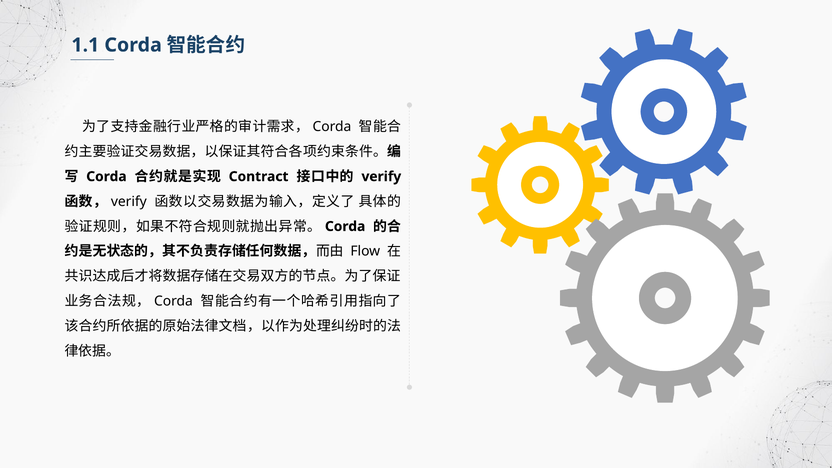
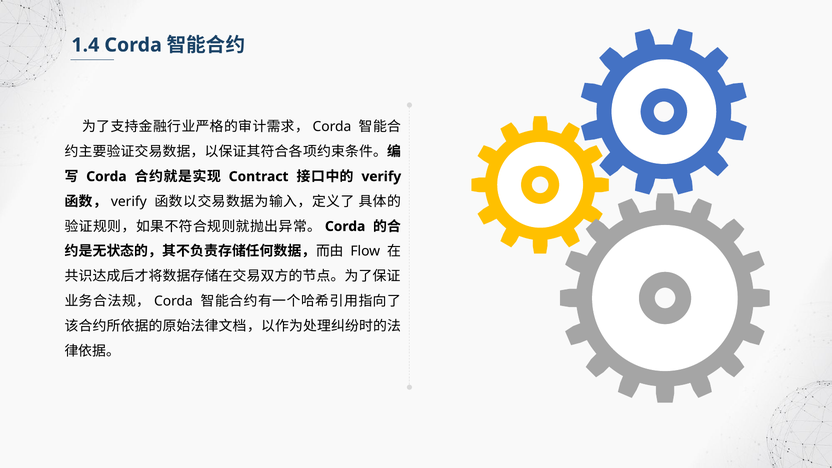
1.1: 1.1 -> 1.4
